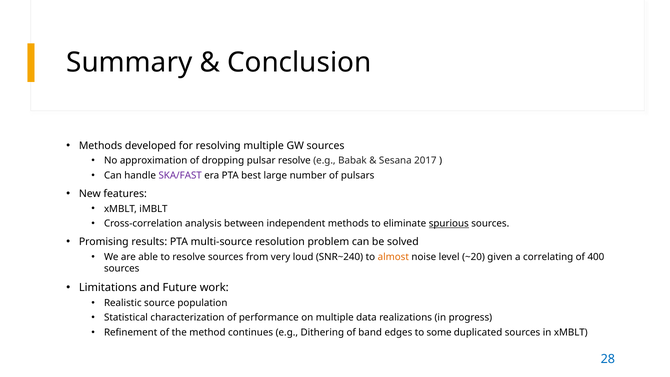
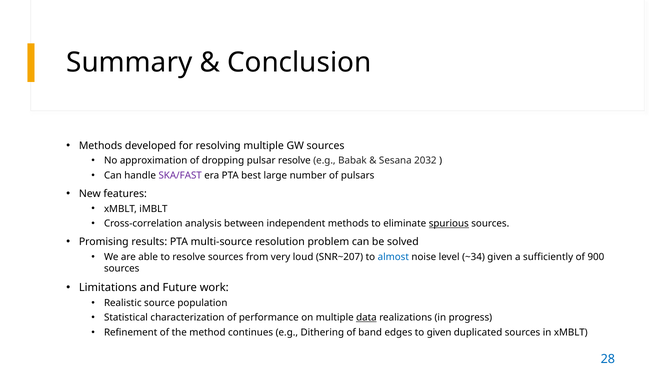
2017: 2017 -> 2032
SNR~240: SNR~240 -> SNR~207
almost colour: orange -> blue
~20: ~20 -> ~34
correlating: correlating -> sufficiently
400: 400 -> 900
data underline: none -> present
to some: some -> given
